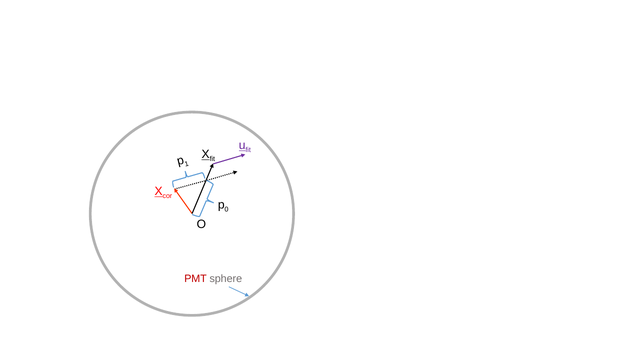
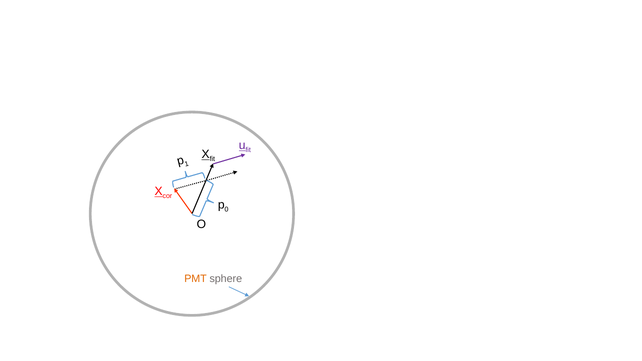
PMT colour: red -> orange
